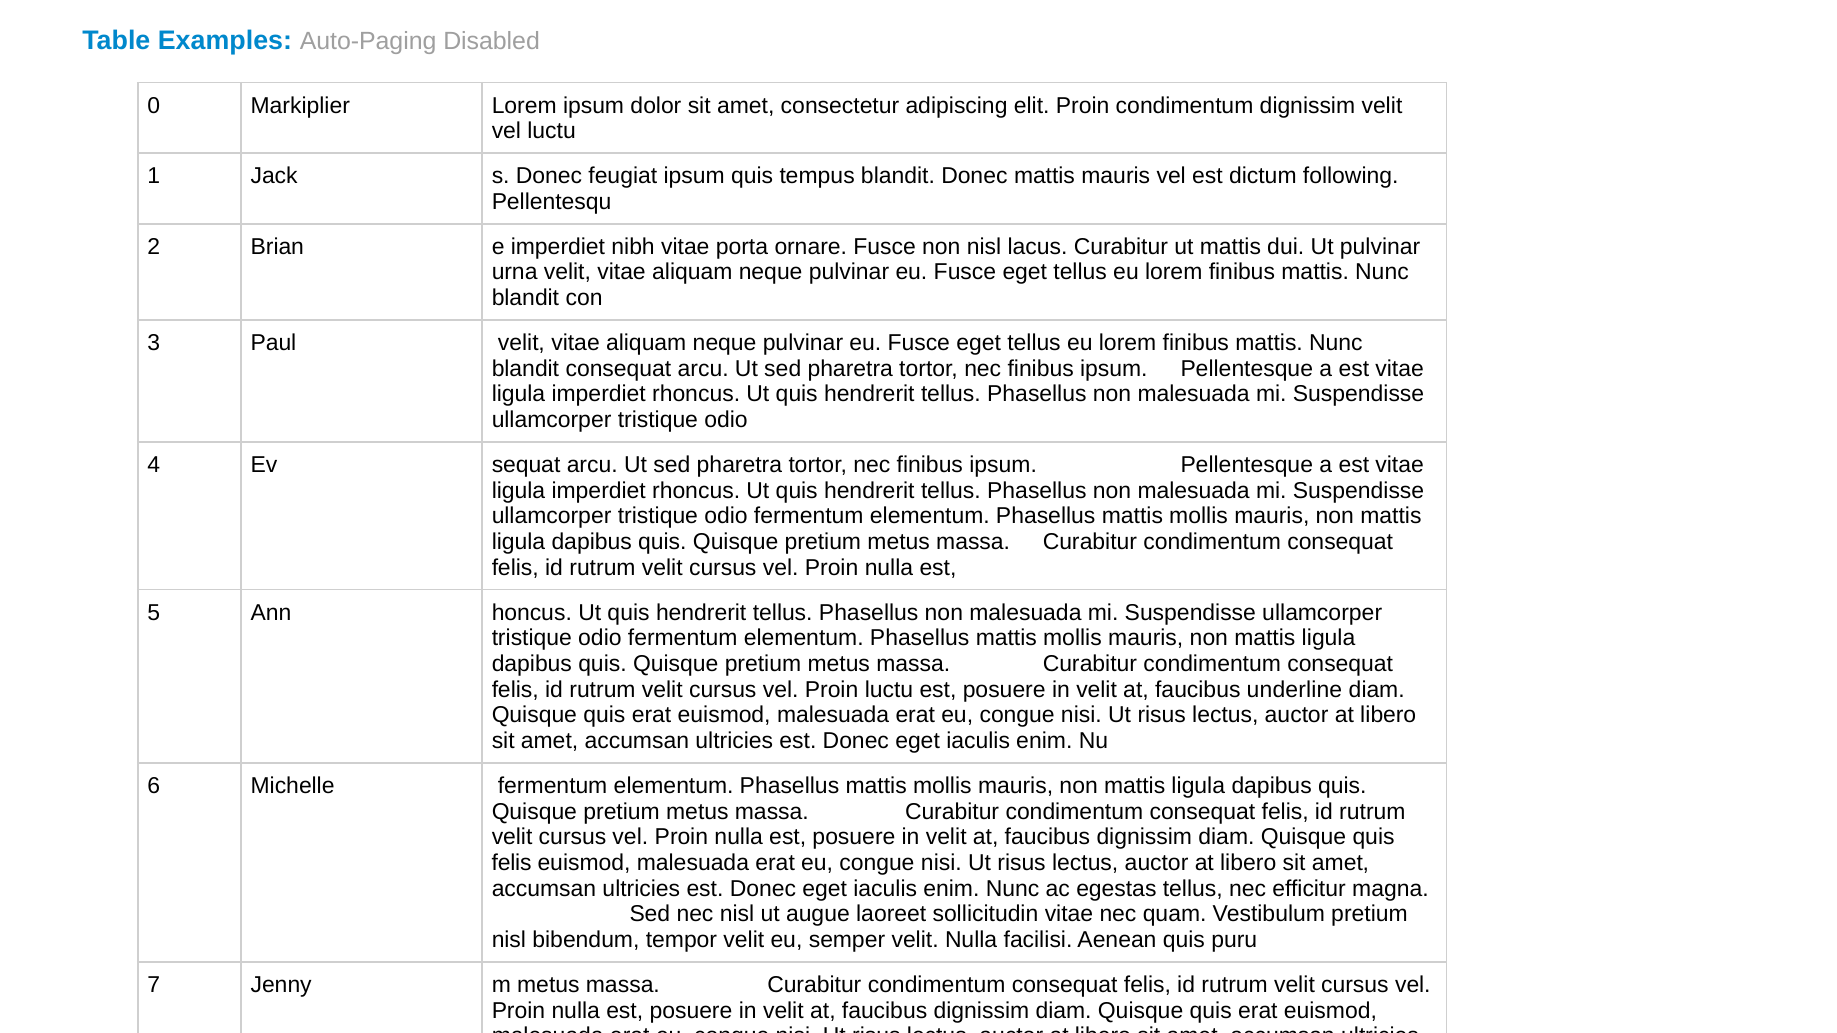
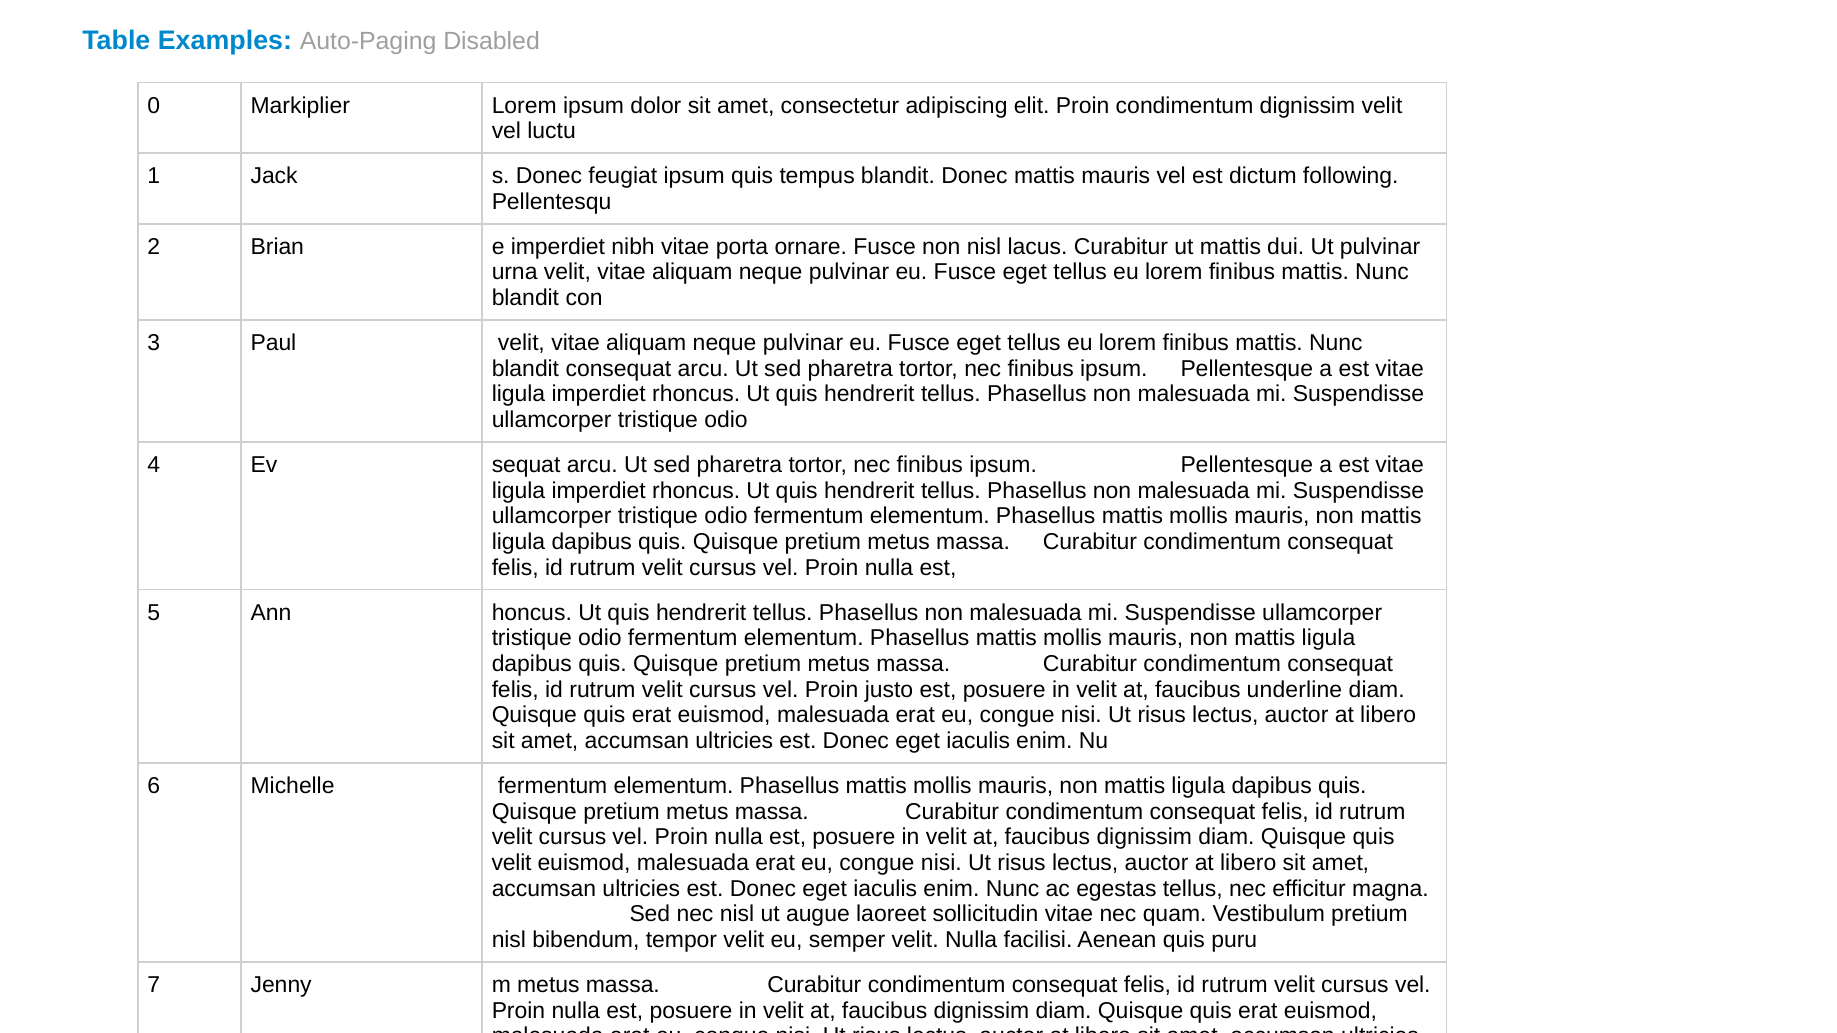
Proin luctu: luctu -> justo
felis at (512, 863): felis -> velit
